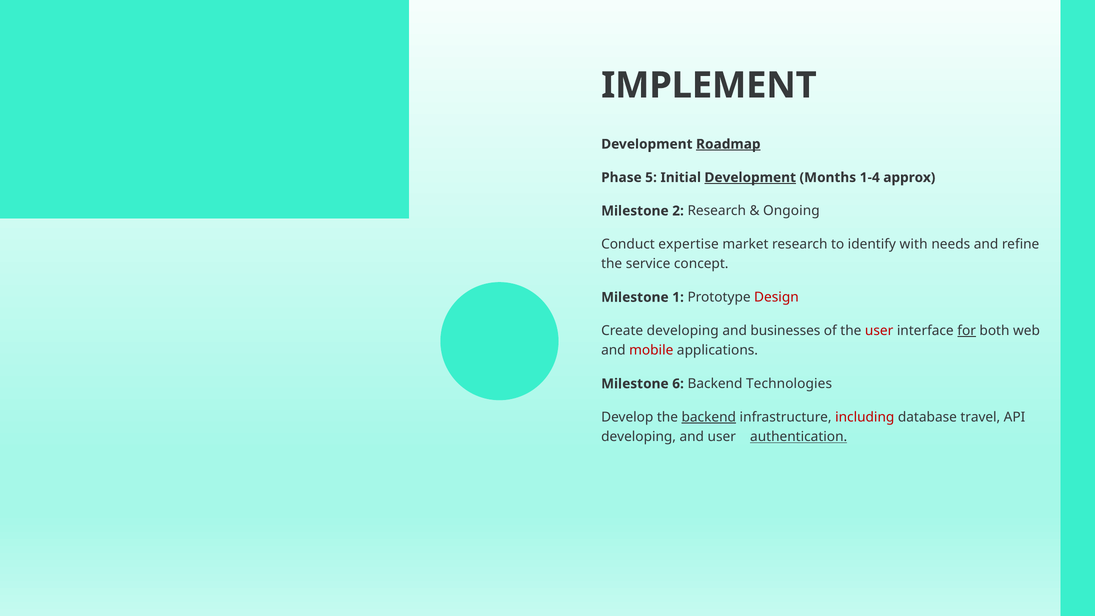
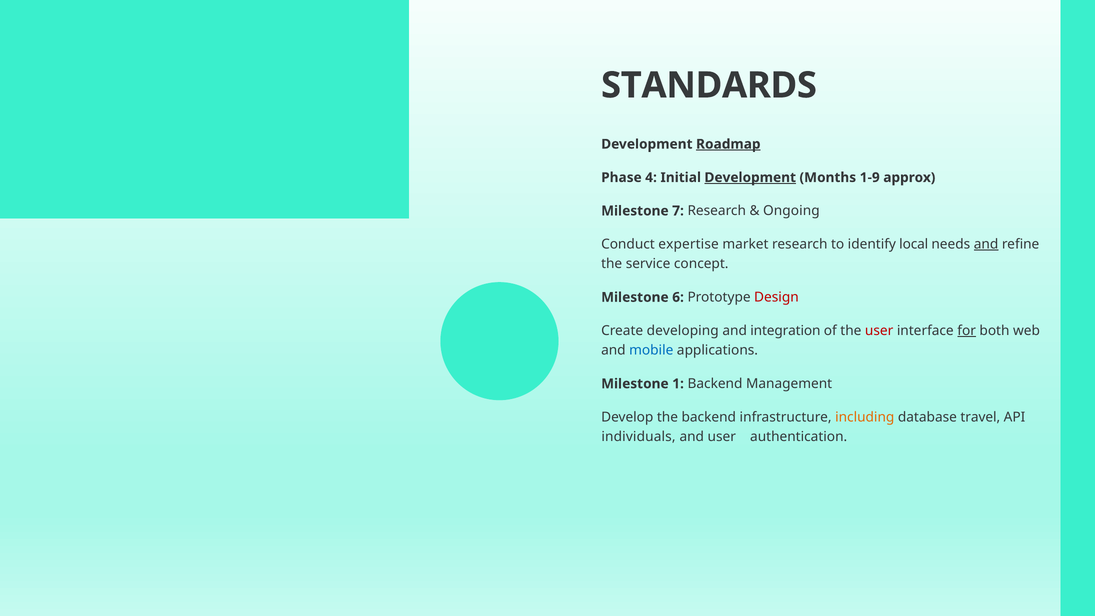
IMPLEMENT: IMPLEMENT -> STANDARDS
5: 5 -> 4
1-4: 1-4 -> 1-9
2: 2 -> 7
with: with -> local
and at (986, 244) underline: none -> present
1: 1 -> 6
businesses: businesses -> integration
mobile colour: red -> blue
6: 6 -> 1
Technologies: Technologies -> Management
backend at (709, 417) underline: present -> none
including colour: red -> orange
developing at (639, 437): developing -> individuals
authentication underline: present -> none
